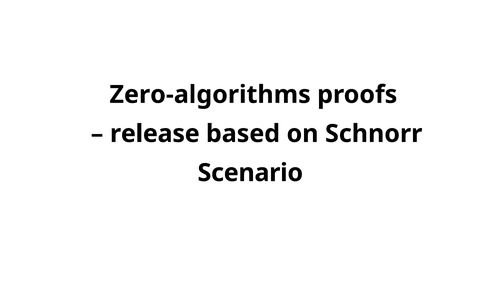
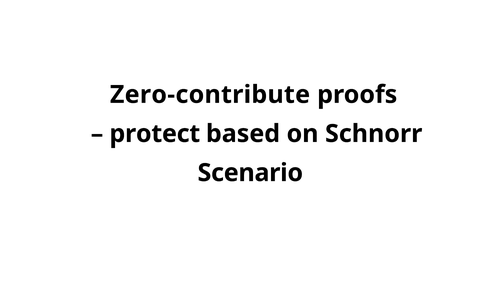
Zero-algorithms: Zero-algorithms -> Zero-contribute
release: release -> protect
